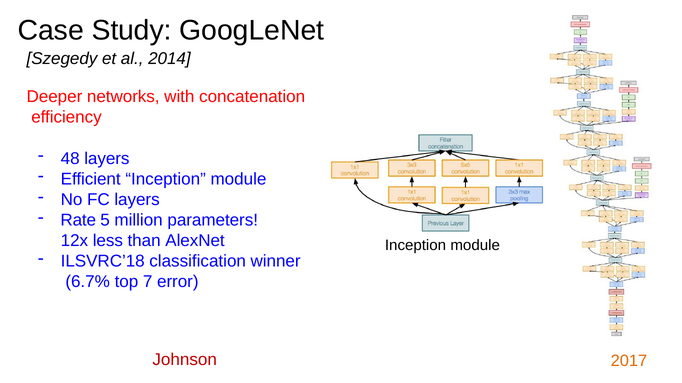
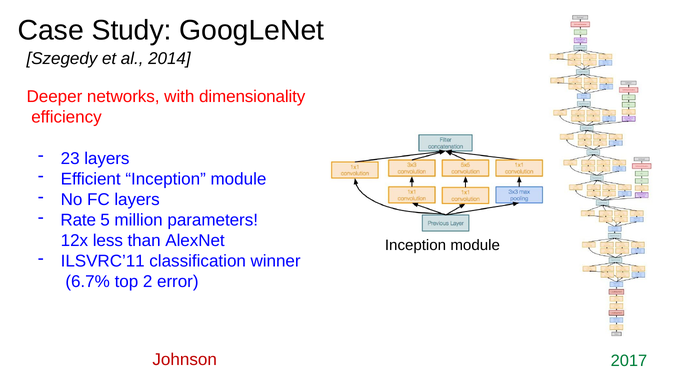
concatenation: concatenation -> dimensionality
48: 48 -> 23
ILSVRC’18: ILSVRC’18 -> ILSVRC’11
top 7: 7 -> 2
2017 colour: orange -> green
